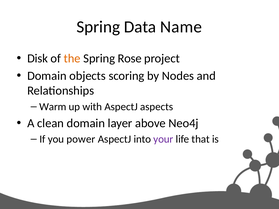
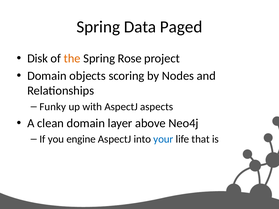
Name: Name -> Paged
Warm: Warm -> Funky
power: power -> engine
your colour: purple -> blue
